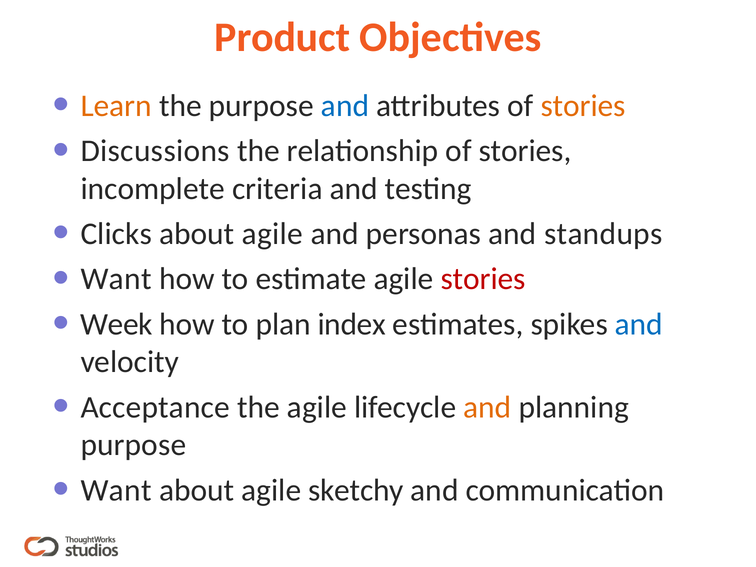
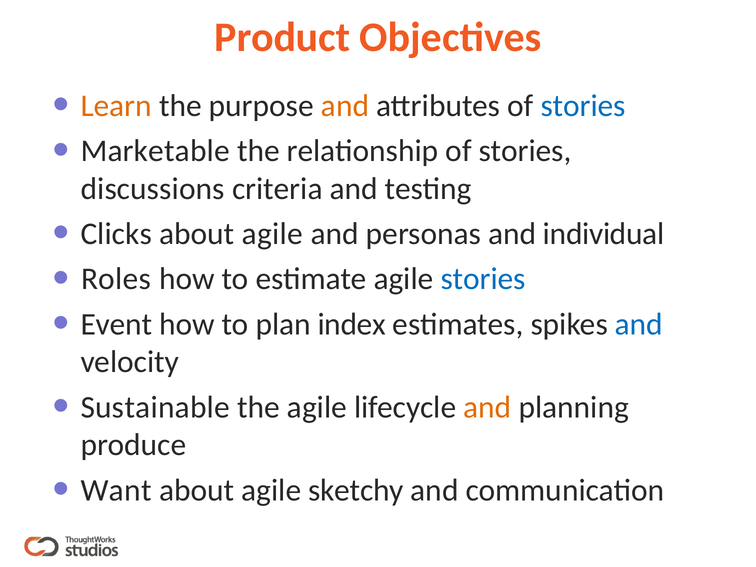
and at (345, 106) colour: blue -> orange
stories at (583, 106) colour: orange -> blue
Discussions: Discussions -> Marketable
incomplete: incomplete -> discussions
standups: standups -> individual
Want at (116, 279): Want -> Roles
stories at (483, 279) colour: red -> blue
Week: Week -> Event
Acceptance: Acceptance -> Sustainable
purpose at (133, 445): purpose -> produce
